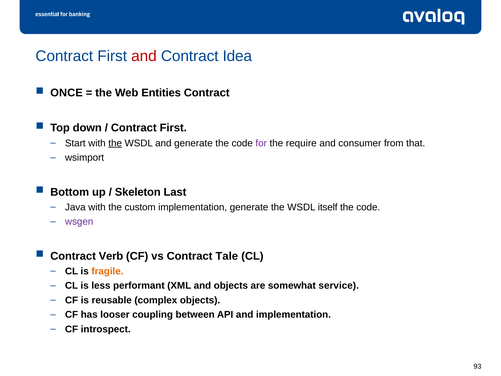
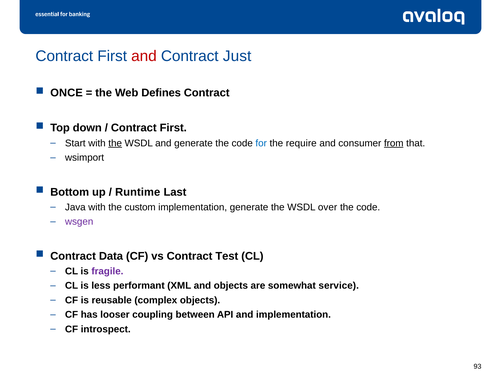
Idea: Idea -> Just
Entities: Entities -> Defines
for colour: purple -> blue
from underline: none -> present
Skeleton: Skeleton -> Runtime
itself: itself -> over
Verb: Verb -> Data
Tale: Tale -> Test
fragile colour: orange -> purple
